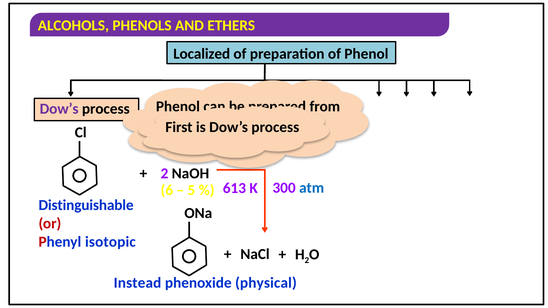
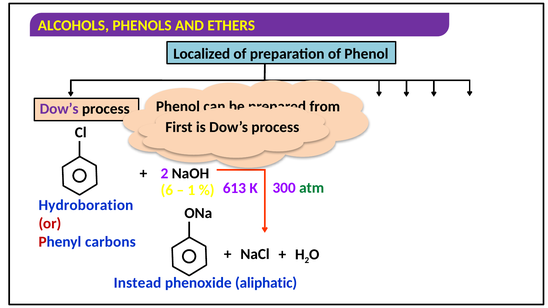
atm colour: blue -> green
5: 5 -> 1
Distinguishable: Distinguishable -> Hydroboration
isotopic: isotopic -> carbons
physical: physical -> aliphatic
